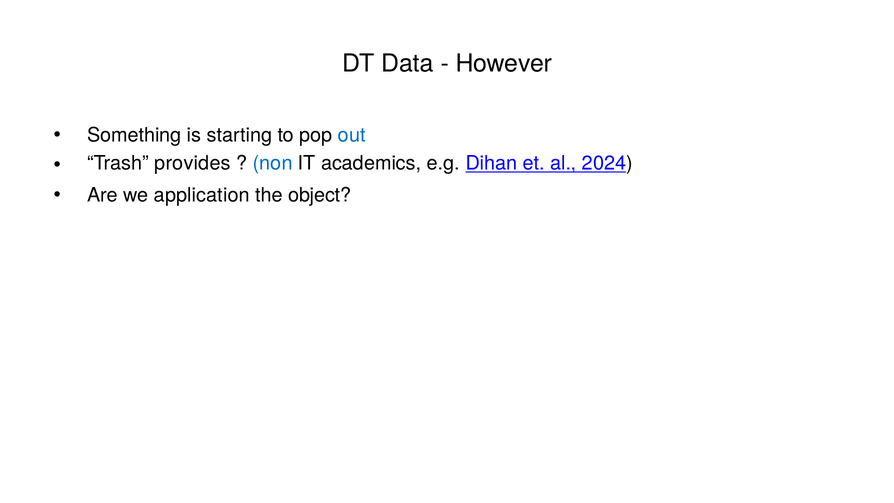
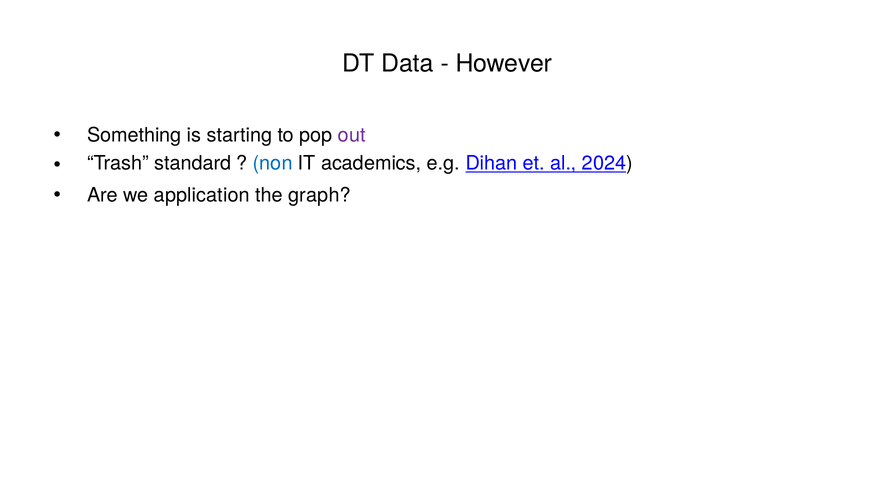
out colour: blue -> purple
provides: provides -> standard
object: object -> graph
